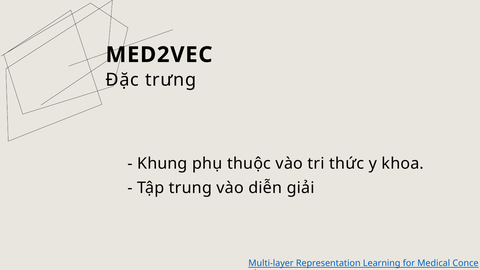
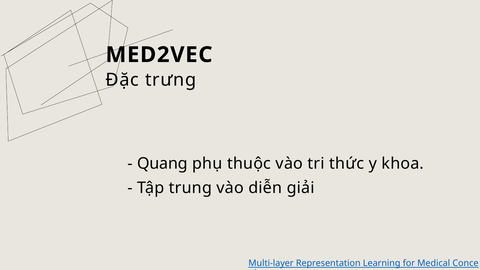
Khung: Khung -> Quang
